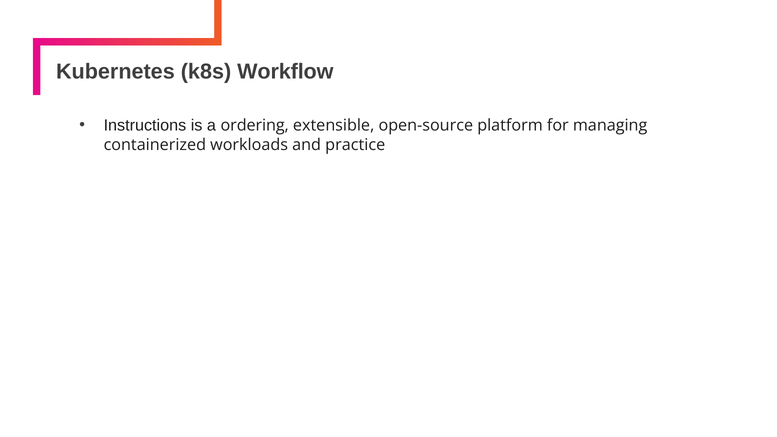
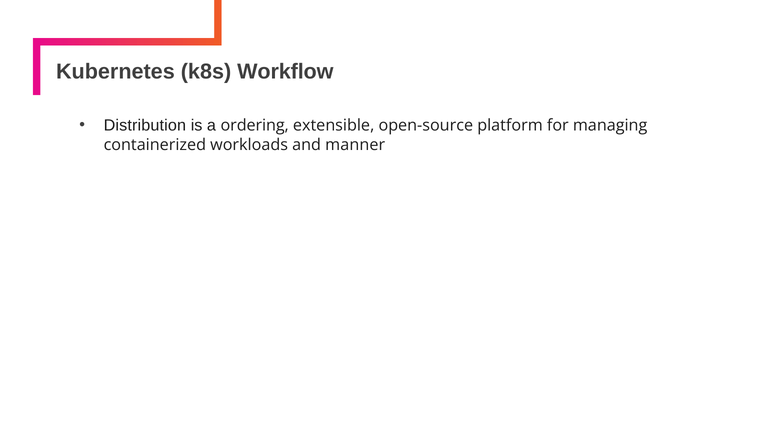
Instructions: Instructions -> Distribution
practice: practice -> manner
